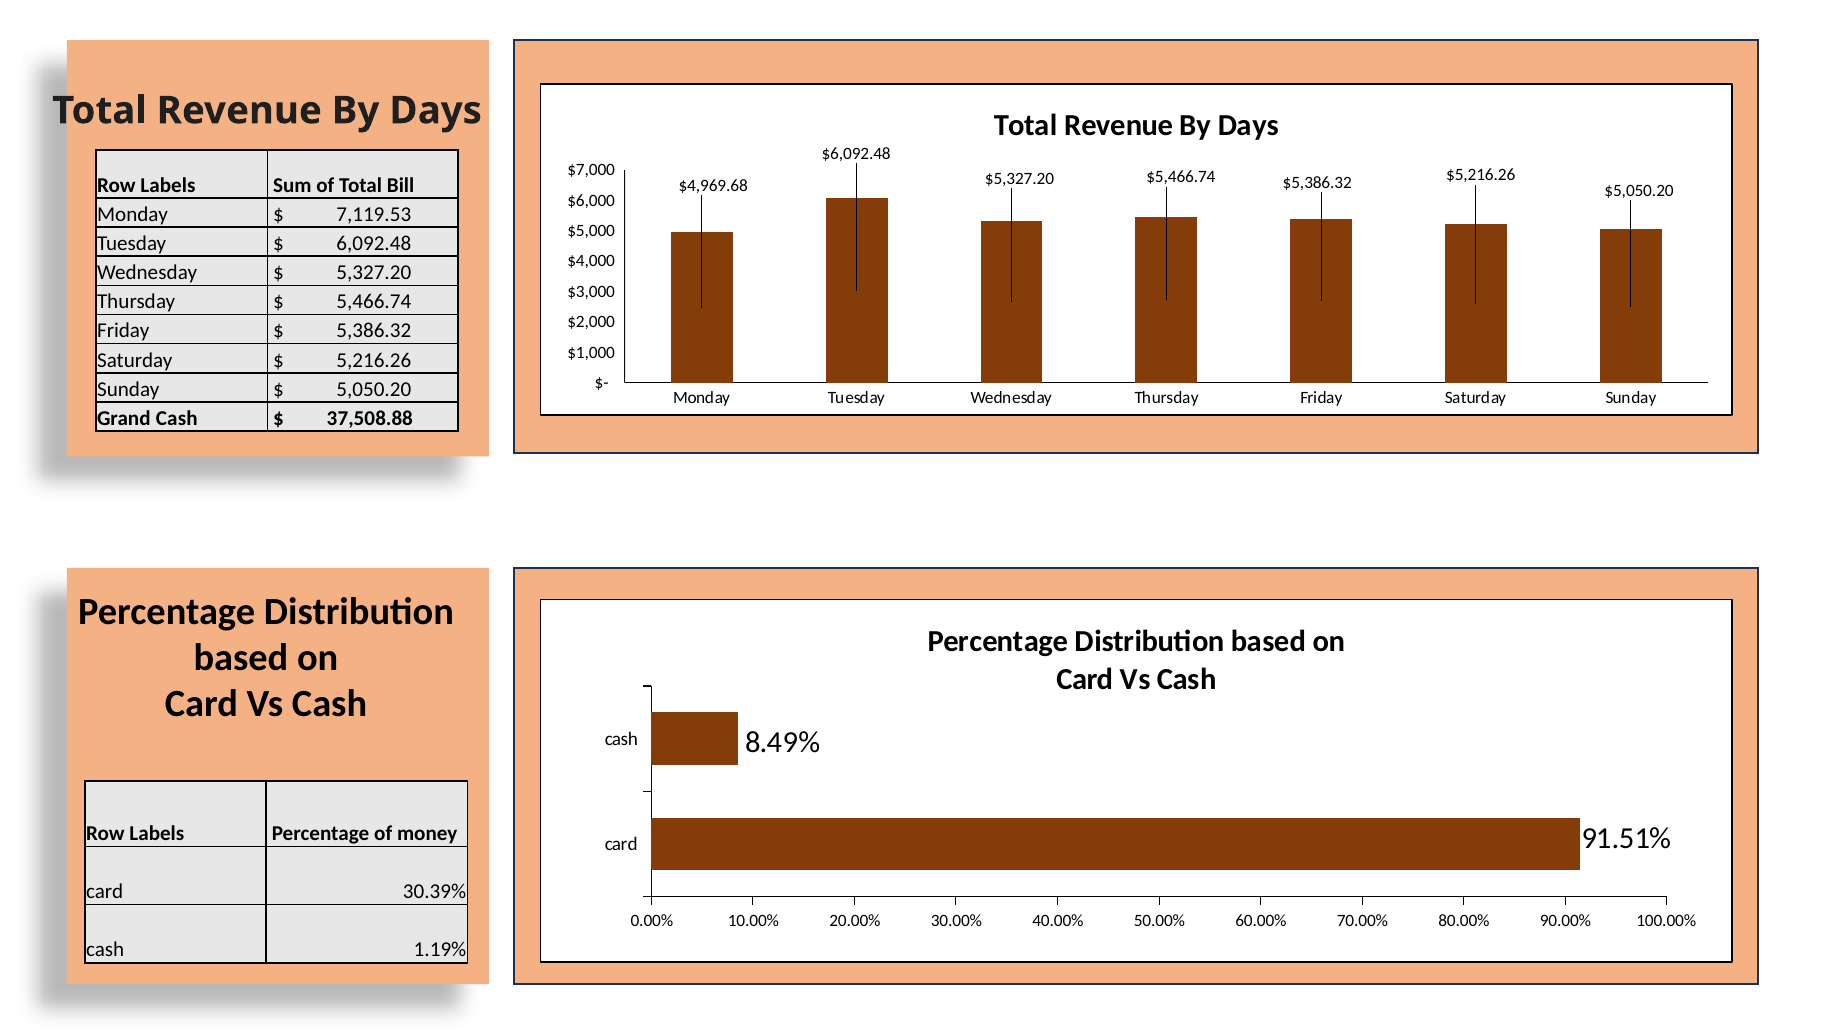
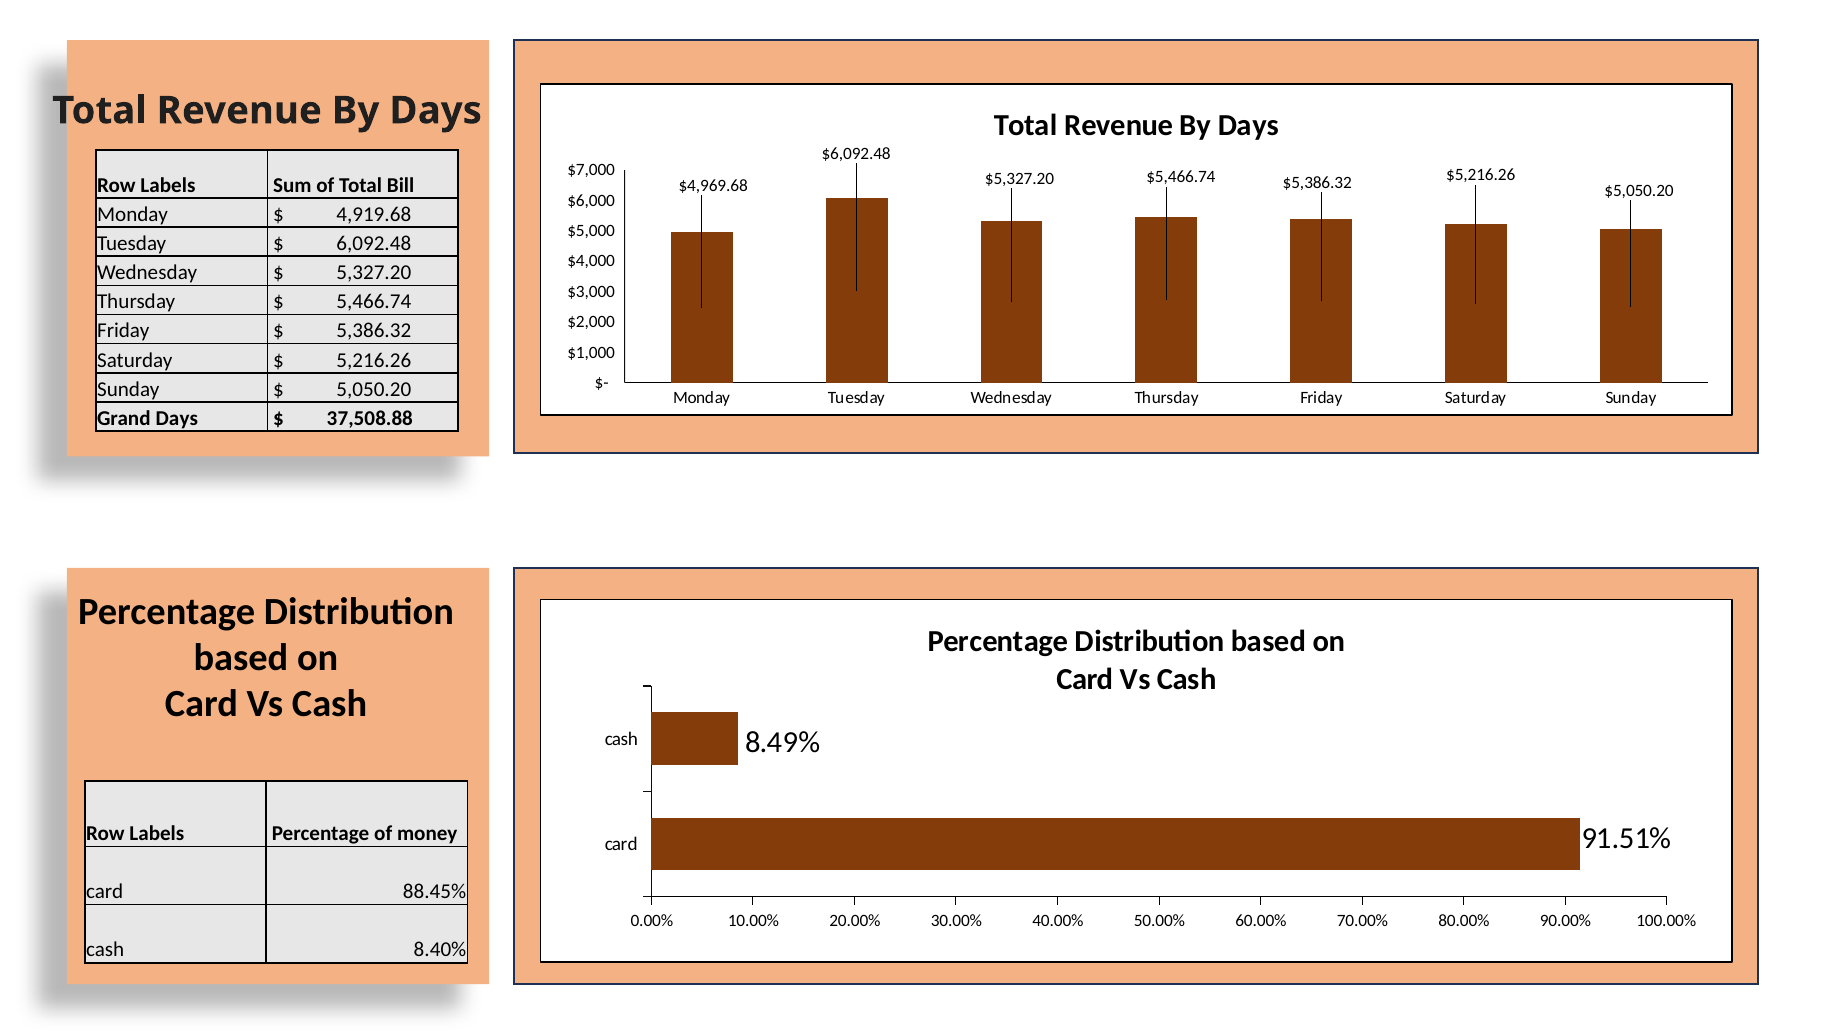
7,119.53: 7,119.53 -> 4,919.68
Grand Cash: Cash -> Days
30.39%: 30.39% -> 88.45%
1.19%: 1.19% -> 8.40%
